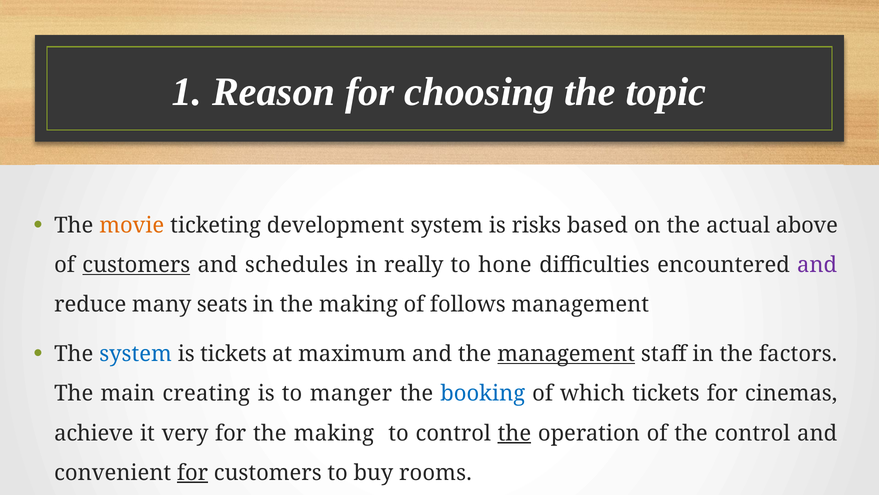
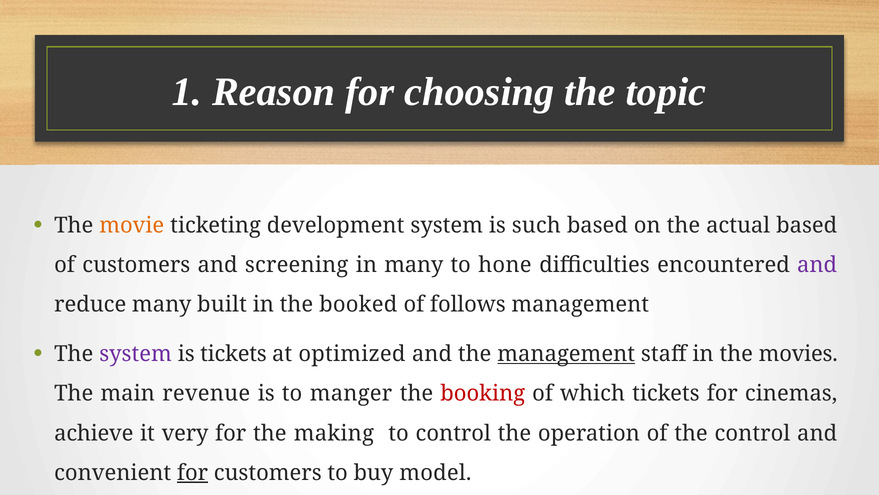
risks: risks -> such
actual above: above -> based
customers at (136, 265) underline: present -> none
schedules: schedules -> screening
in really: really -> many
seats: seats -> built
in the making: making -> booked
system at (136, 354) colour: blue -> purple
maximum: maximum -> optimized
factors: factors -> movies
creating: creating -> revenue
booking colour: blue -> red
the at (514, 433) underline: present -> none
rooms: rooms -> model
